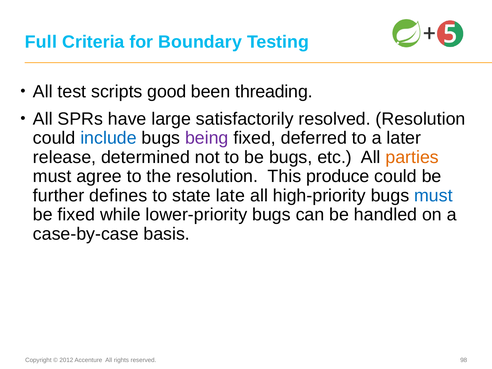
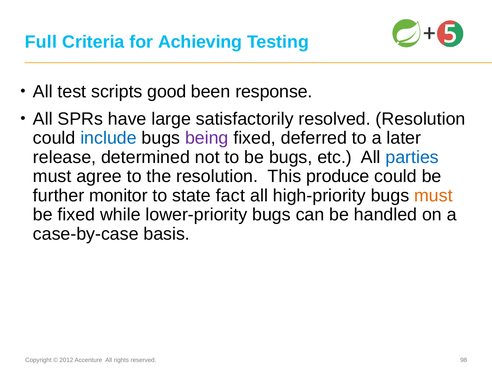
Boundary: Boundary -> Achieving
threading: threading -> response
parties colour: orange -> blue
defines: defines -> monitor
late: late -> fact
must at (433, 196) colour: blue -> orange
